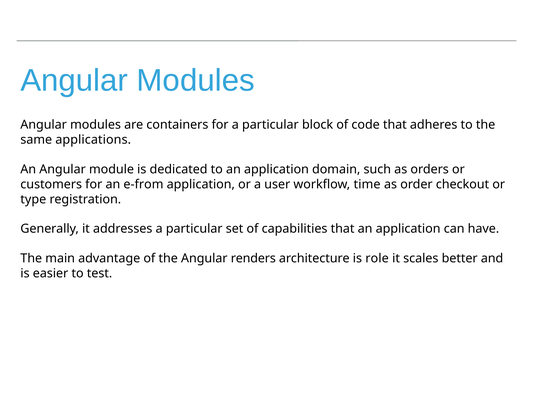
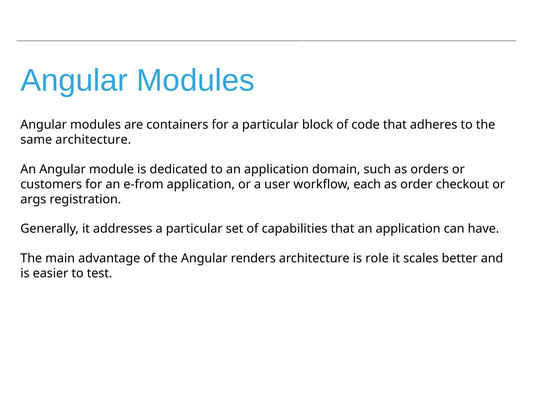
same applications: applications -> architecture
time: time -> each
type: type -> args
